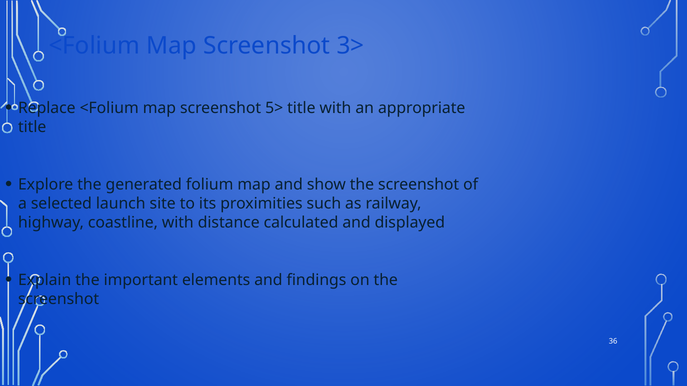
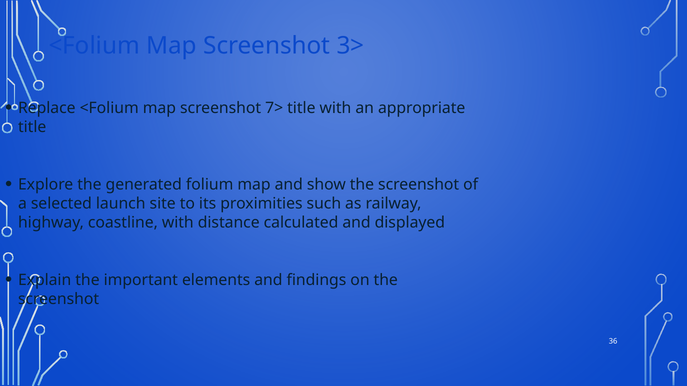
5>: 5> -> 7>
